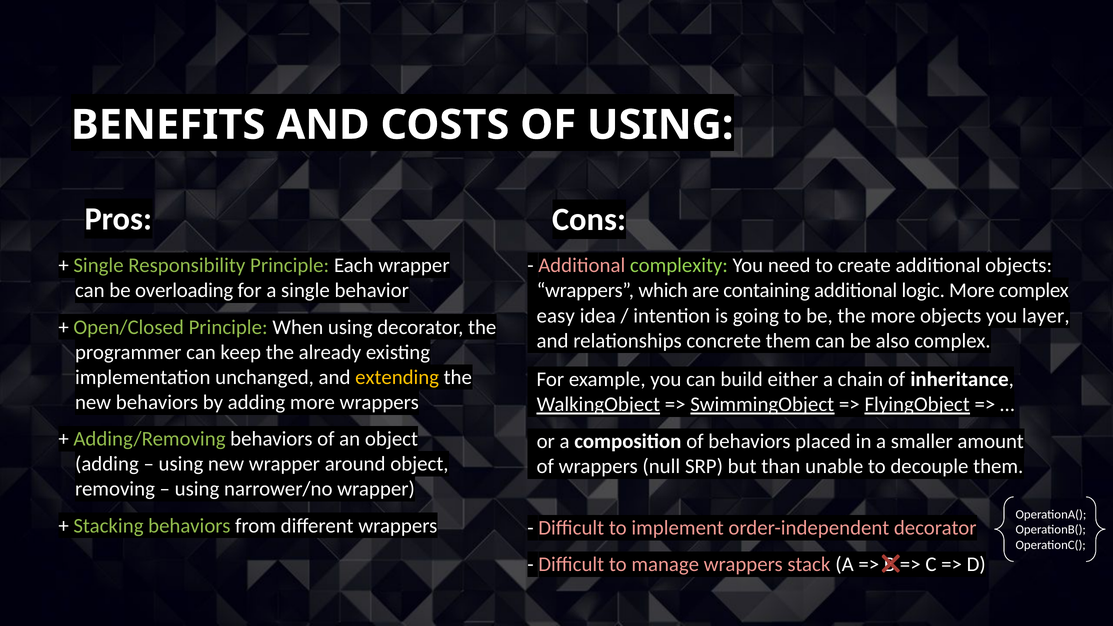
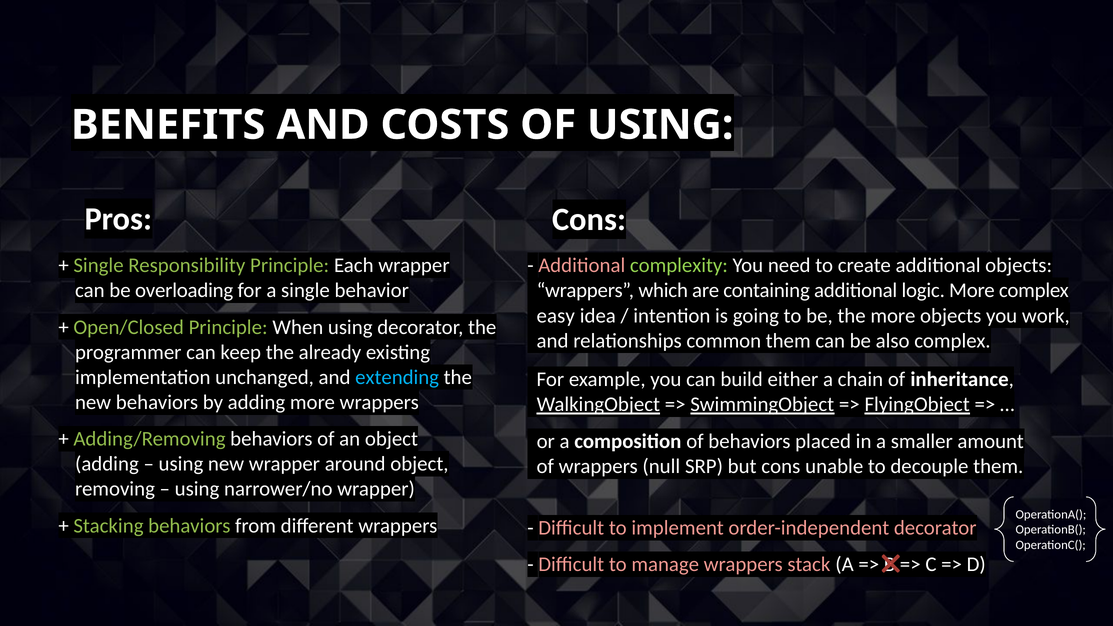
layer: layer -> work
concrete: concrete -> common
extending colour: yellow -> light blue
but than: than -> cons
